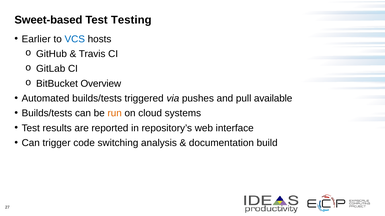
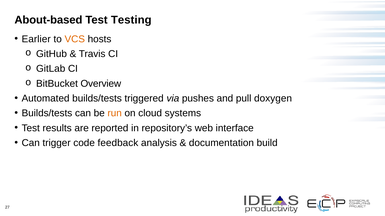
Sweet-based: Sweet-based -> About-based
VCS colour: blue -> orange
available: available -> doxygen
switching: switching -> feedback
